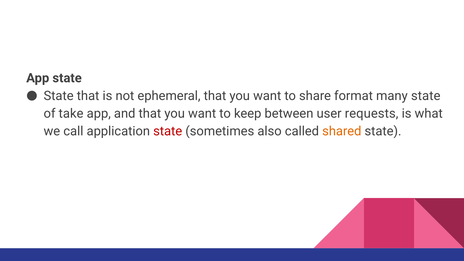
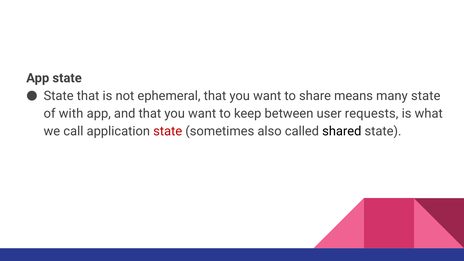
format: format -> means
take: take -> with
shared colour: orange -> black
